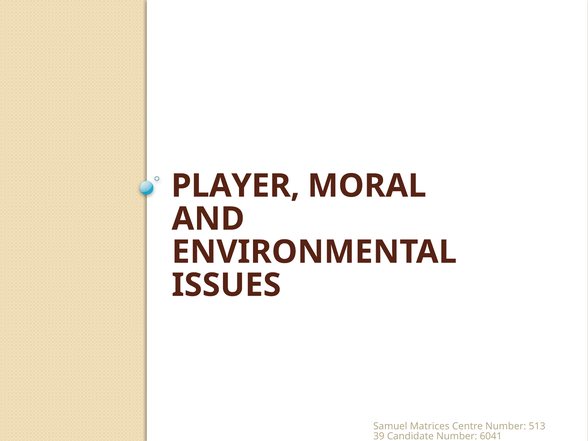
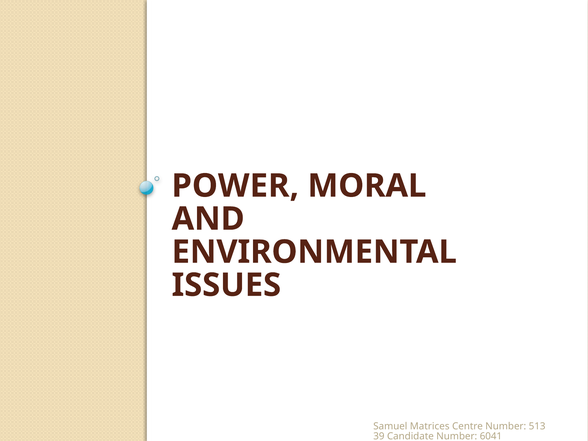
PLAYER: PLAYER -> POWER
